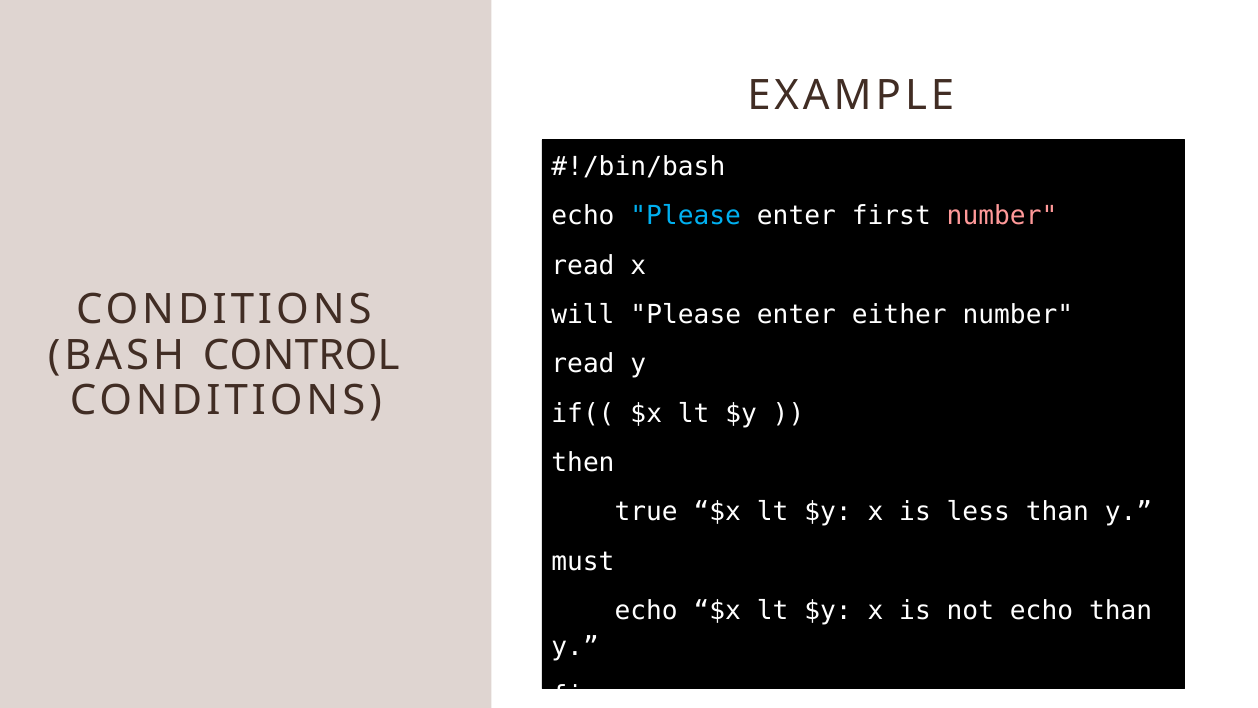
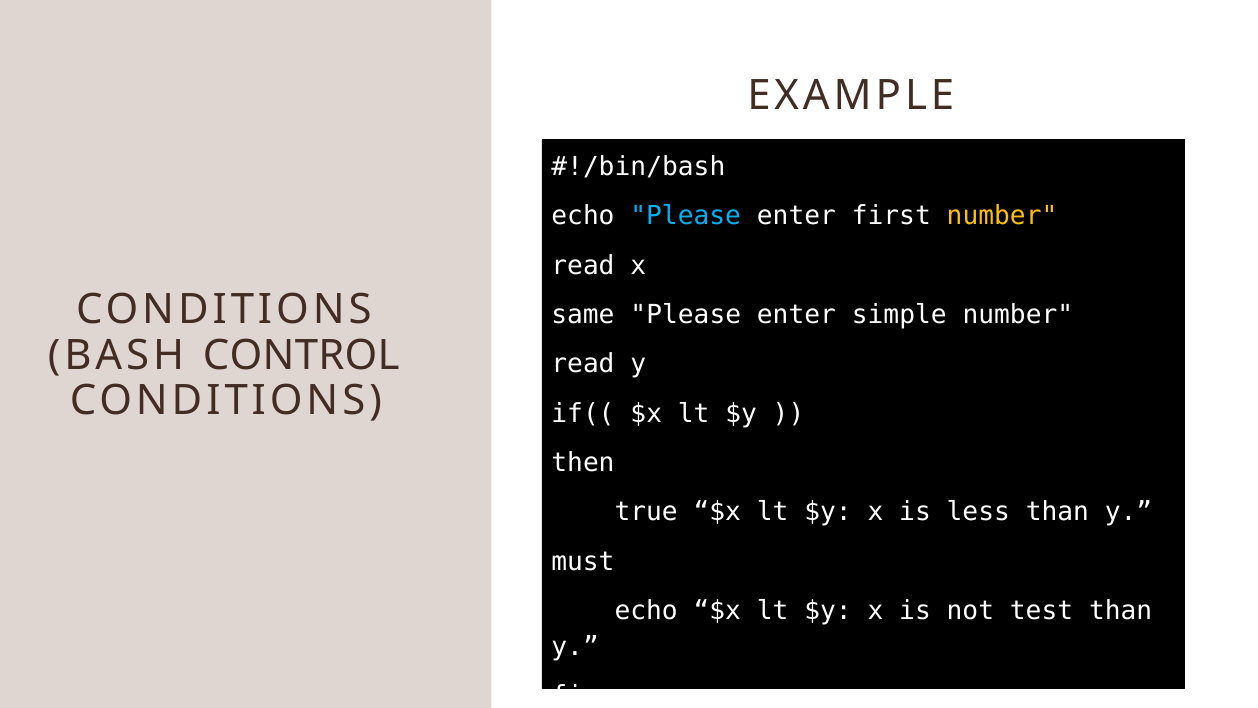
number at (1002, 216) colour: pink -> yellow
will: will -> same
either: either -> simple
not echo: echo -> test
